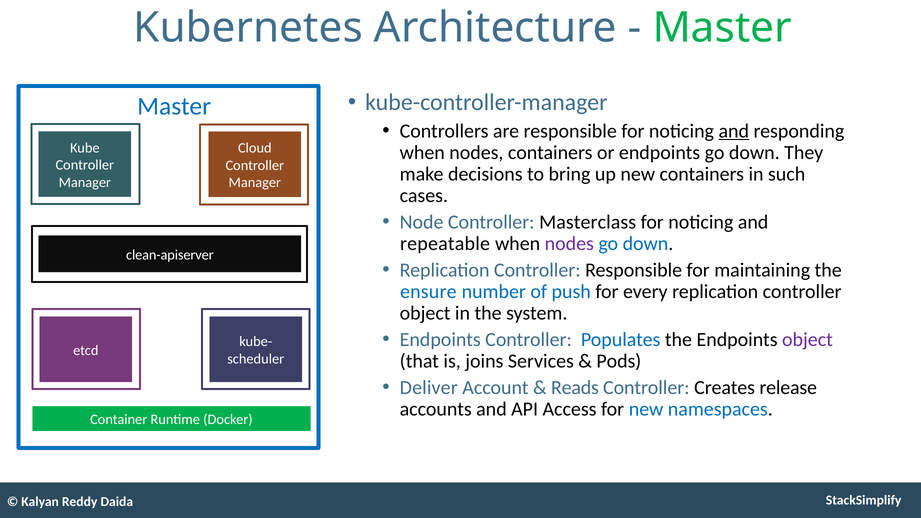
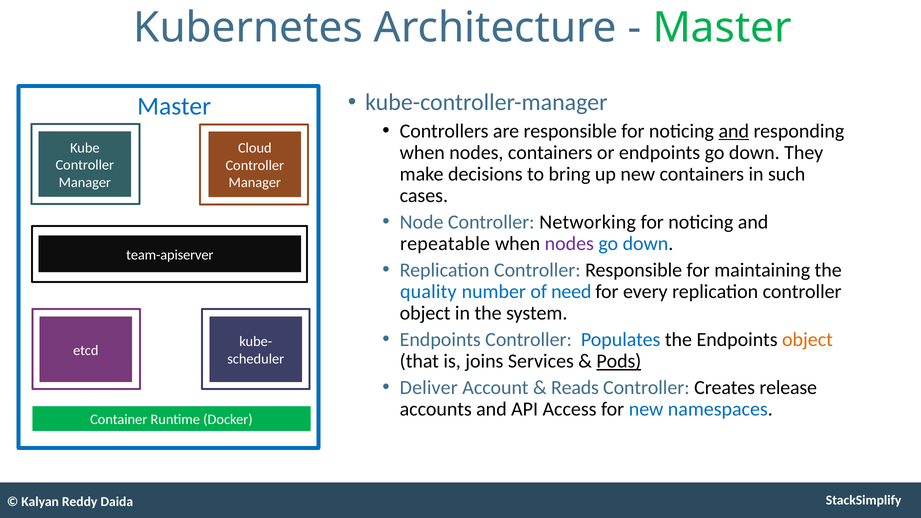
Masterclass: Masterclass -> Networking
clean-apiserver: clean-apiserver -> team-apiserver
ensure: ensure -> quality
push: push -> need
object at (807, 340) colour: purple -> orange
Pods underline: none -> present
